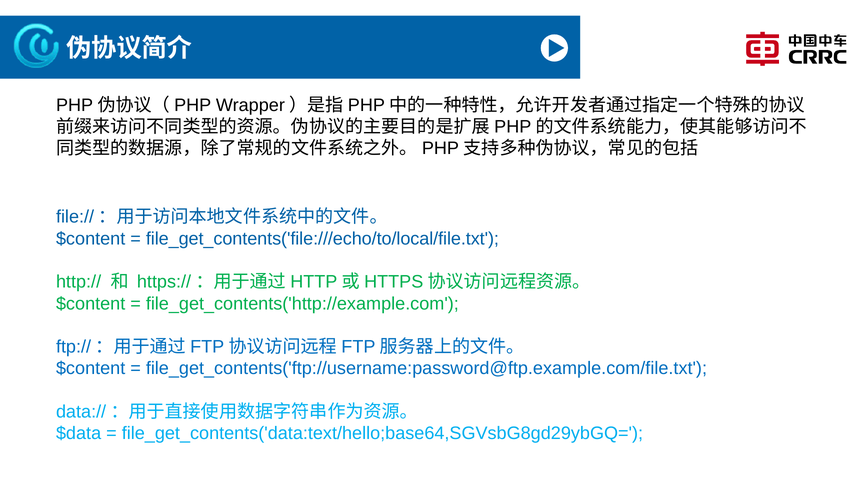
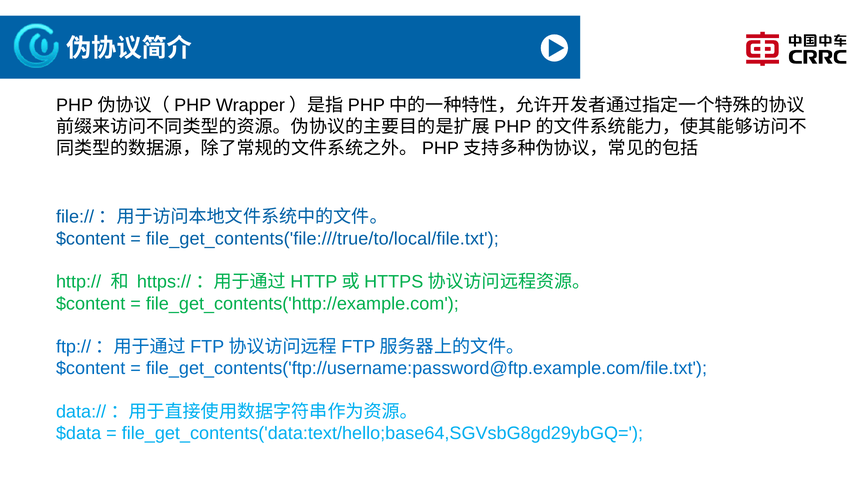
file_get_contents('file:///echo/to/local/file.txt: file_get_contents('file:///echo/to/local/file.txt -> file_get_contents('file:///true/to/local/file.txt
